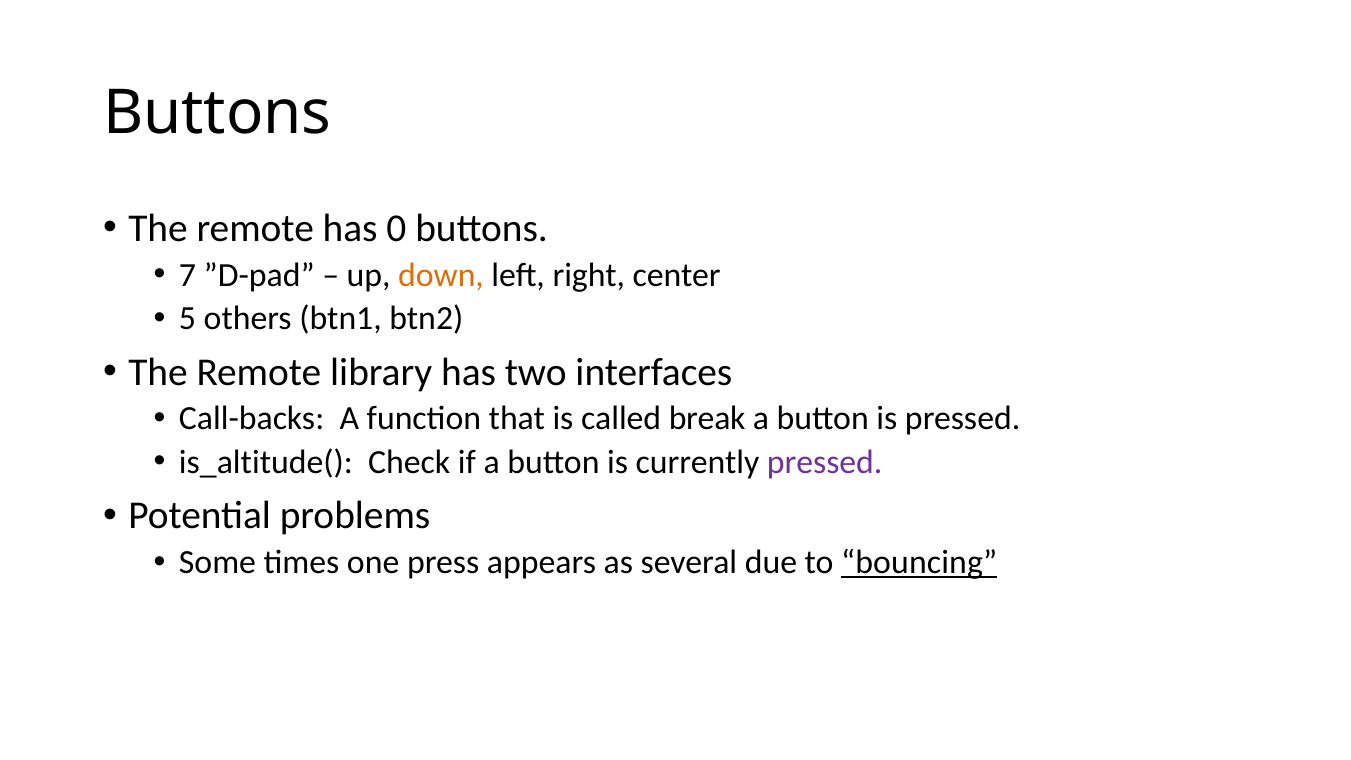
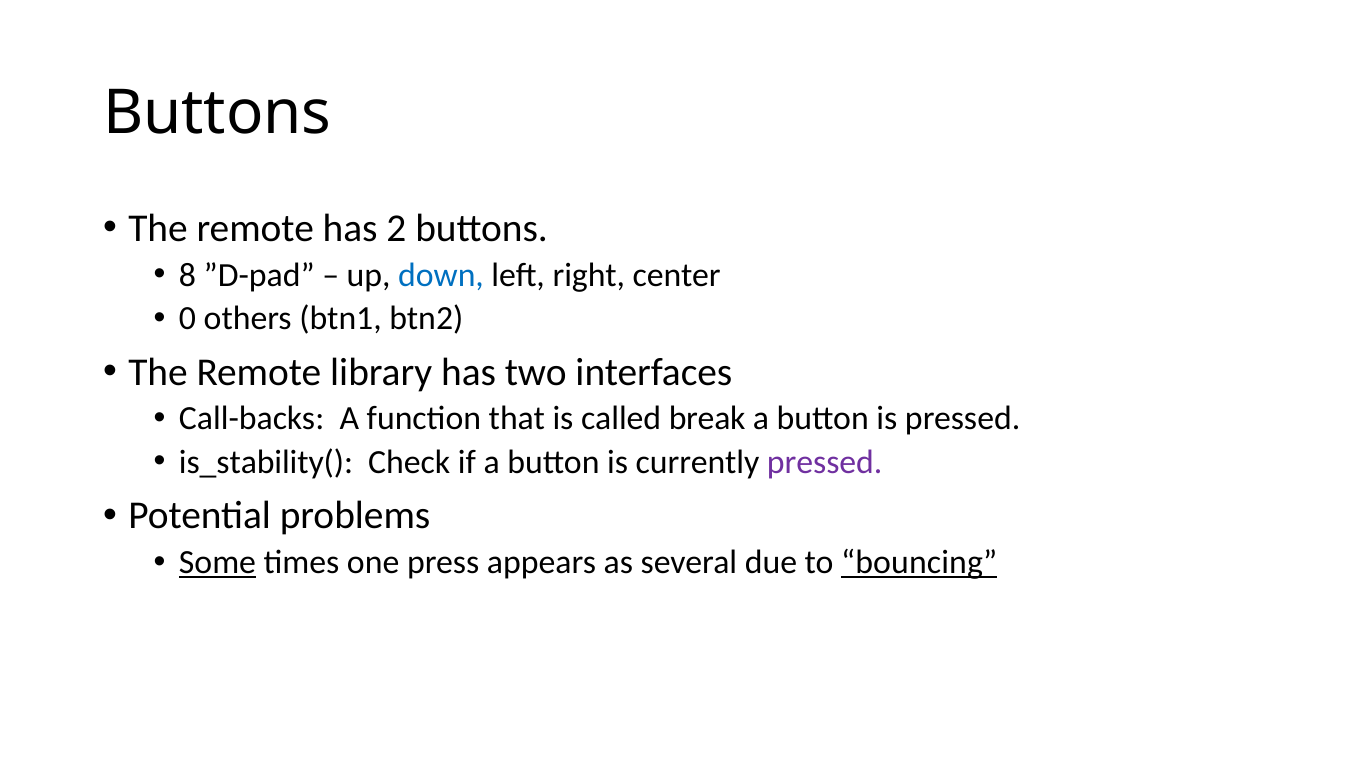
0: 0 -> 2
7: 7 -> 8
down colour: orange -> blue
5: 5 -> 0
is_altitude(: is_altitude( -> is_stability(
Some underline: none -> present
